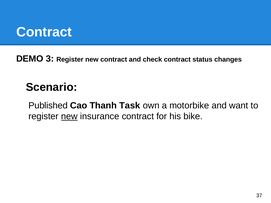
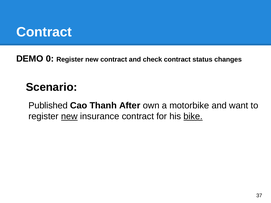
3: 3 -> 0
Task: Task -> After
bike underline: none -> present
